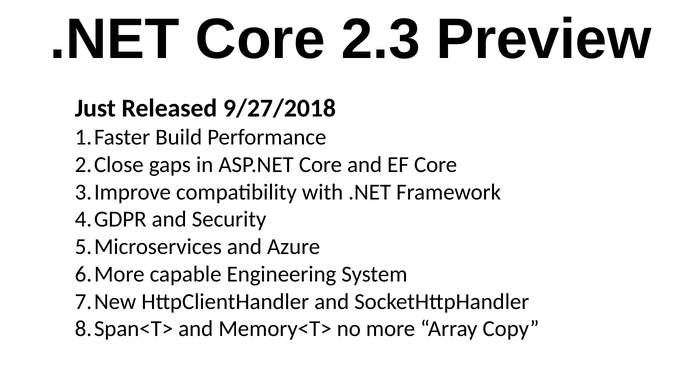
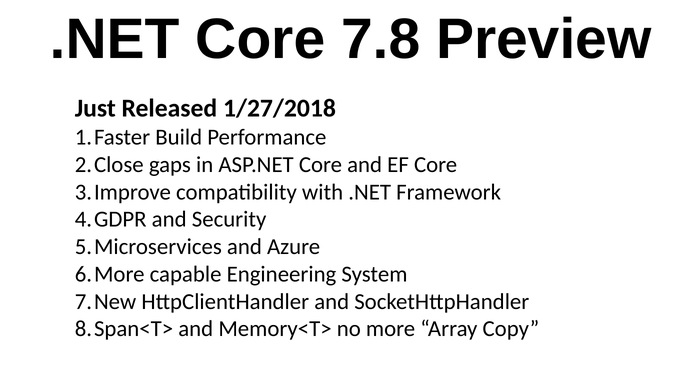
2.3: 2.3 -> 7.8
9/27/2018: 9/27/2018 -> 1/27/2018
